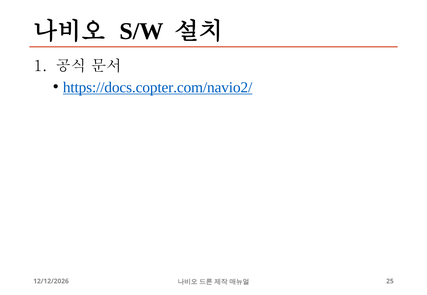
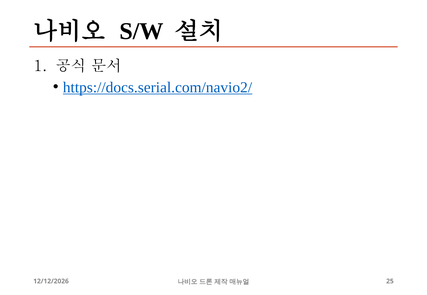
https://docs.copter.com/navio2/: https://docs.copter.com/navio2/ -> https://docs.serial.com/navio2/
